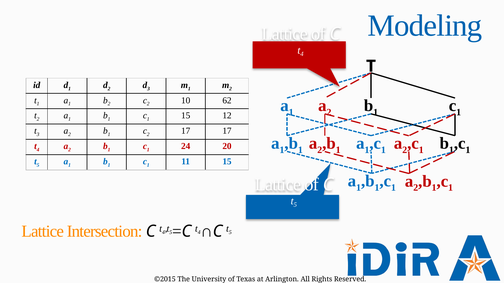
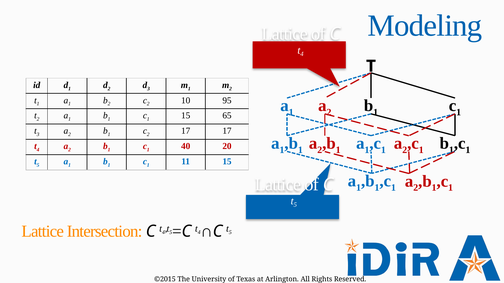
62: 62 -> 95
12: 12 -> 65
24: 24 -> 40
